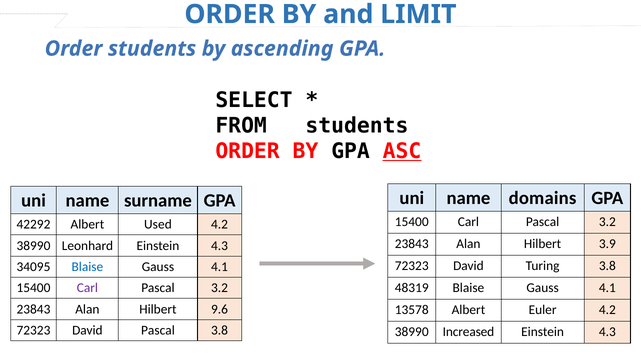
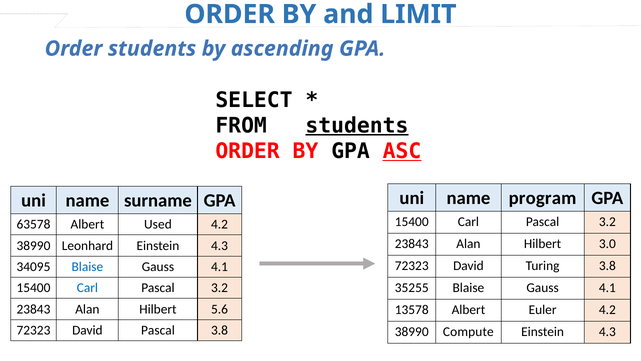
students at (357, 125) underline: none -> present
domains: domains -> program
42292: 42292 -> 63578
3.9: 3.9 -> 3.0
Carl at (87, 288) colour: purple -> blue
48319: 48319 -> 35255
9.6: 9.6 -> 5.6
Increased: Increased -> Compute
